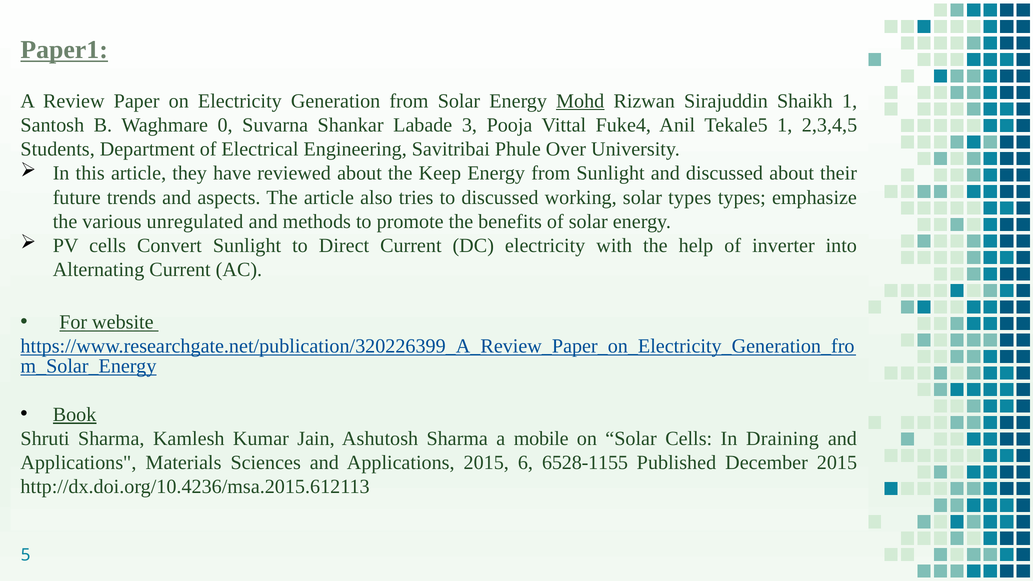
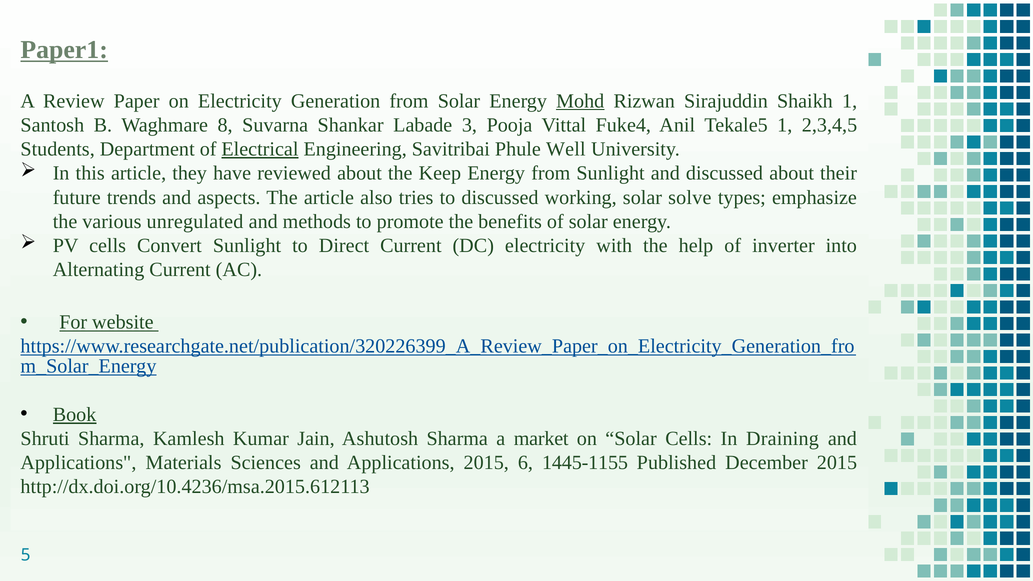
0: 0 -> 8
Electrical underline: none -> present
Over: Over -> Well
solar types: types -> solve
mobile: mobile -> market
6528-1155: 6528-1155 -> 1445-1155
